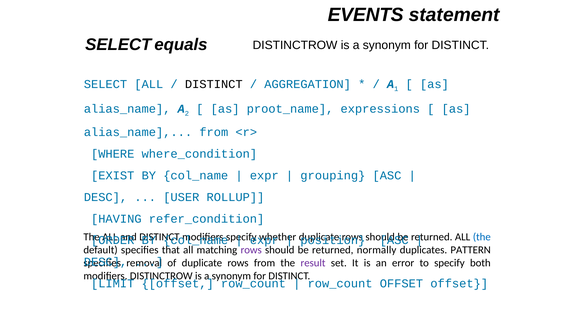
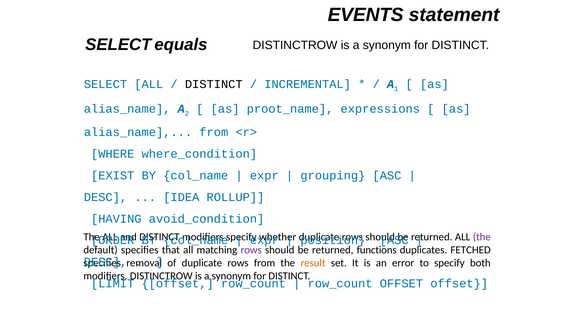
AGGREGATION: AGGREGATION -> INCREMENTAL
USER: USER -> IDEA
refer_condition: refer_condition -> avoid_condition
the at (482, 237) colour: blue -> purple
normally: normally -> functions
PATTERN: PATTERN -> FETCHED
result colour: purple -> orange
